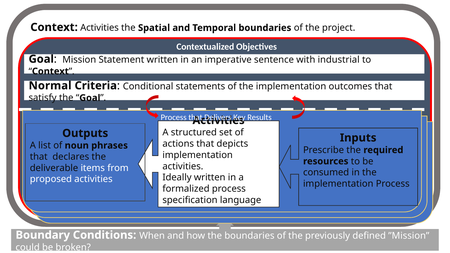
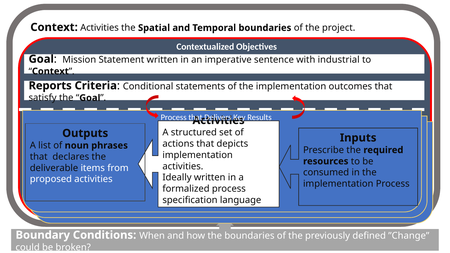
Normal: Normal -> Reports
”Mission: ”Mission -> ”Change
